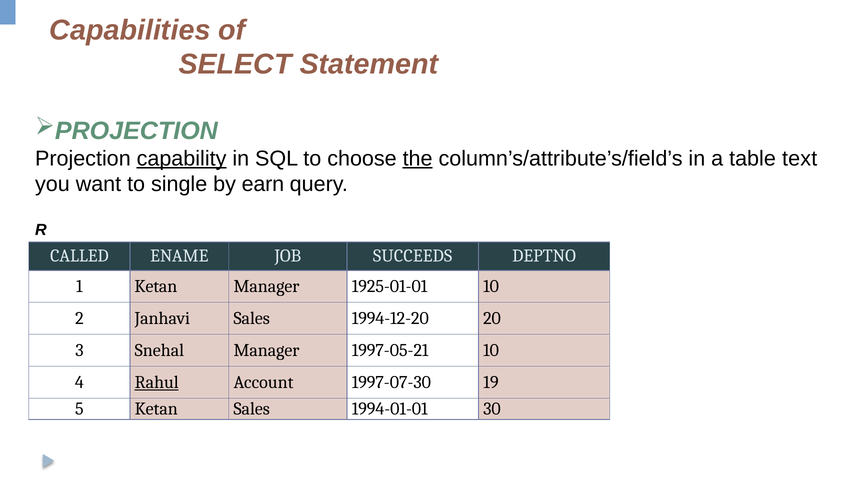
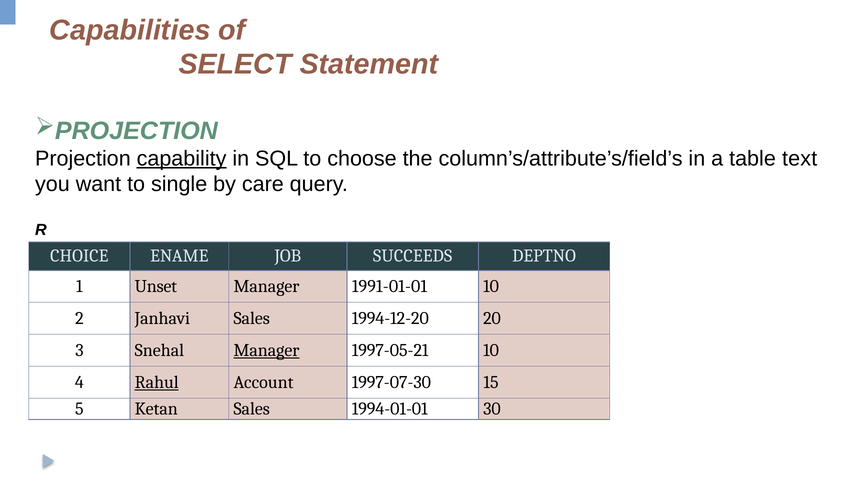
the underline: present -> none
earn: earn -> care
CALLED: CALLED -> CHOICE
1 Ketan: Ketan -> Unset
1925-01-01: 1925-01-01 -> 1991-01-01
Manager at (266, 350) underline: none -> present
19: 19 -> 15
